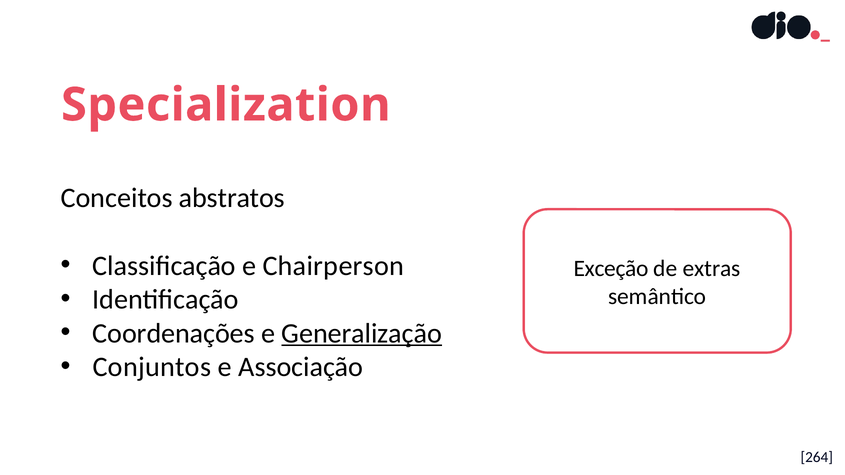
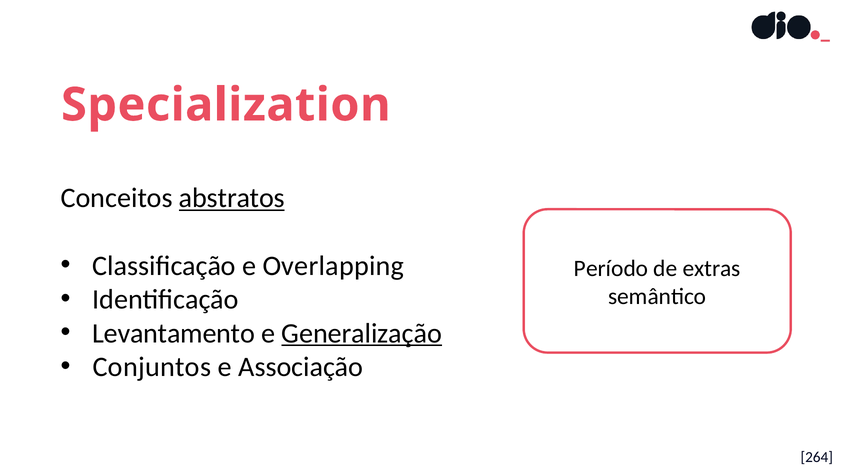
abstratos underline: none -> present
Chairperson: Chairperson -> Overlapping
Exceção: Exceção -> Período
Coordenações: Coordenações -> Levantamento
